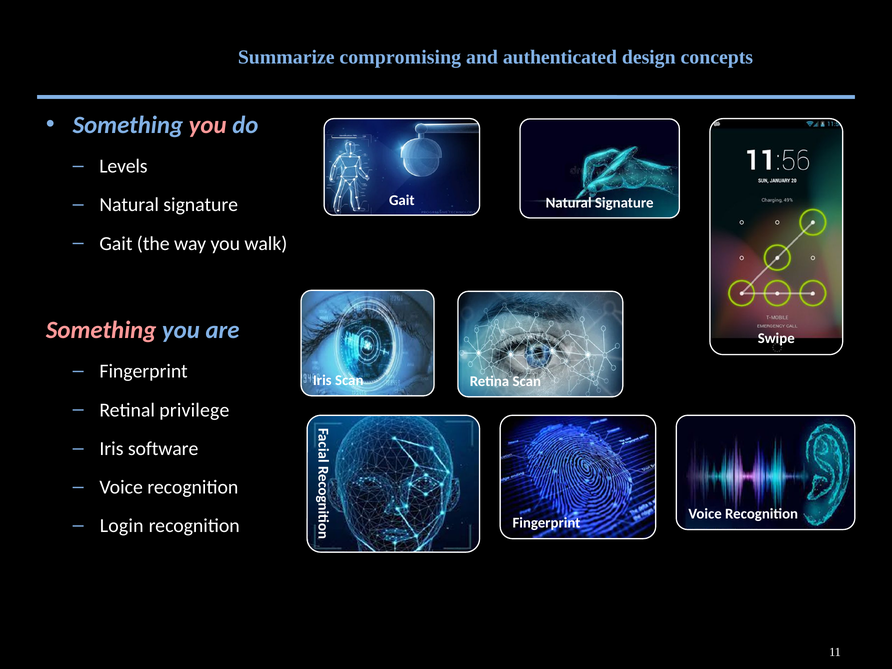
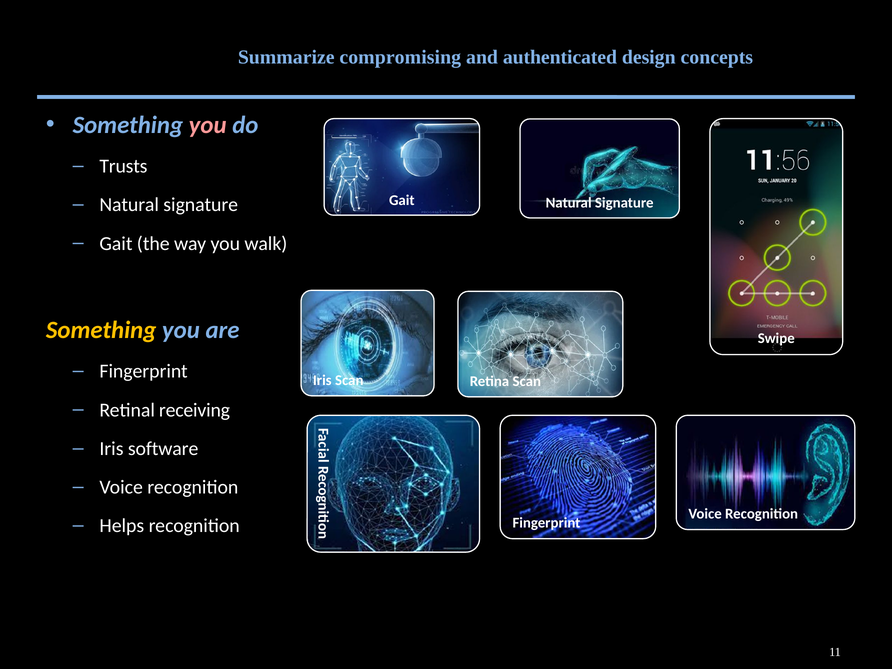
Levels: Levels -> Trusts
Something at (101, 330) colour: pink -> yellow
privilege: privilege -> receiving
Login: Login -> Helps
